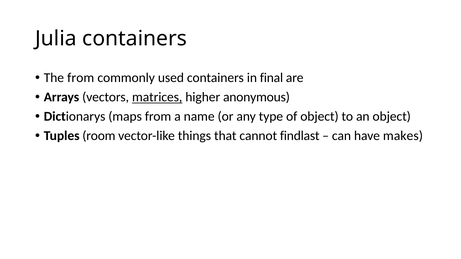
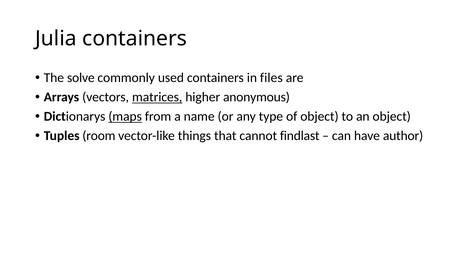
The from: from -> solve
final: final -> files
maps underline: none -> present
makes: makes -> author
